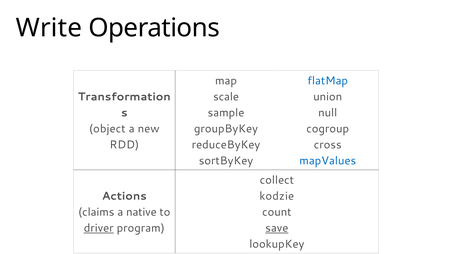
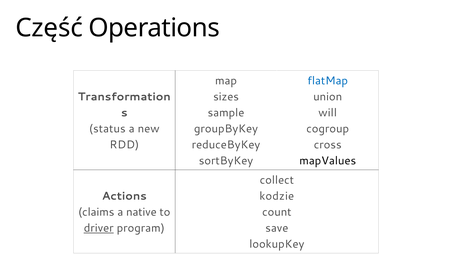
Write: Write -> Część
scale: scale -> sizes
null: null -> will
object: object -> status
mapValues colour: blue -> black
save underline: present -> none
